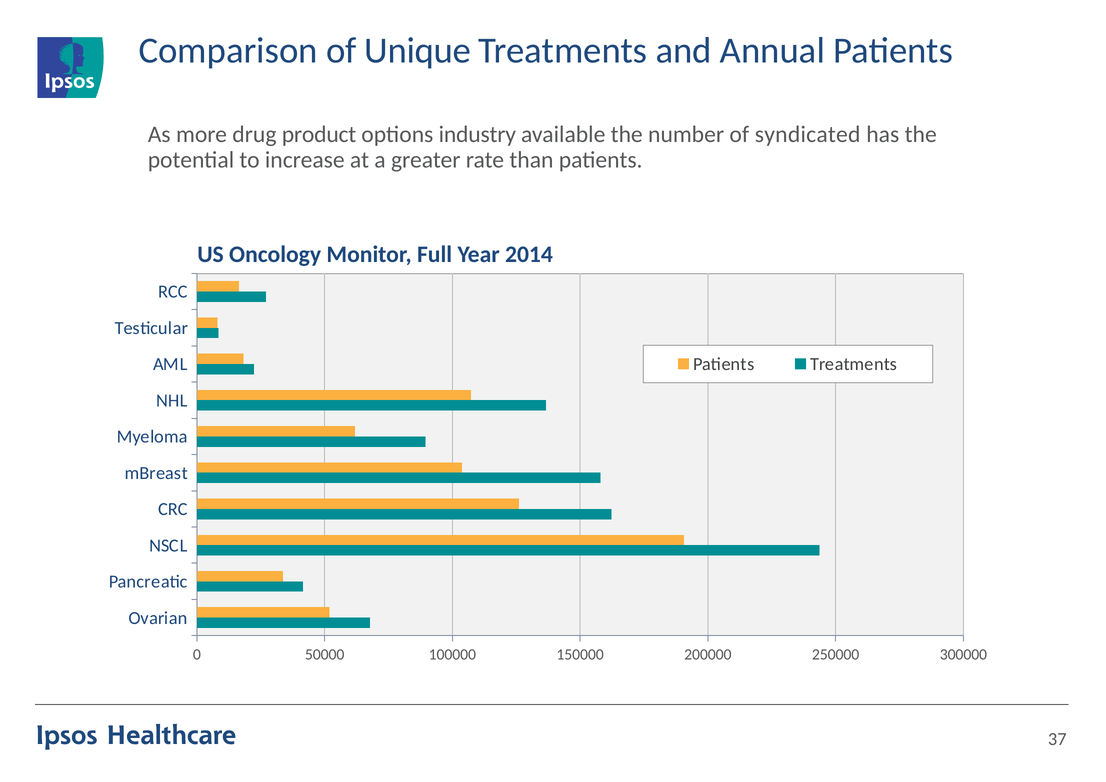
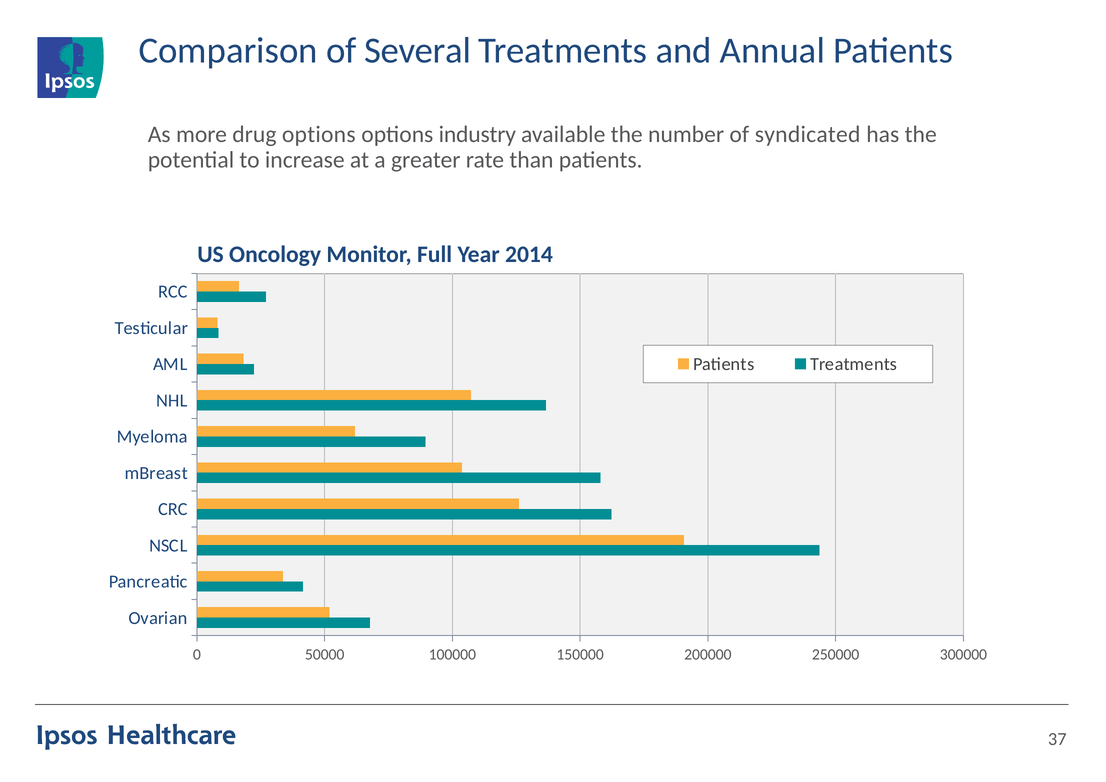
Unique: Unique -> Several
drug product: product -> options
